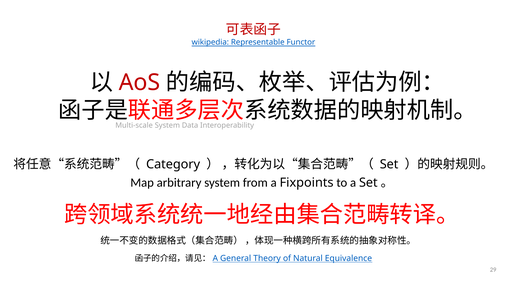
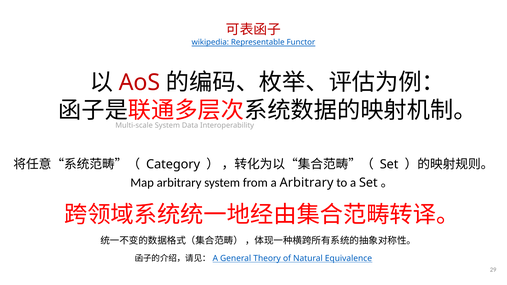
a Fixpoints: Fixpoints -> Arbitrary
